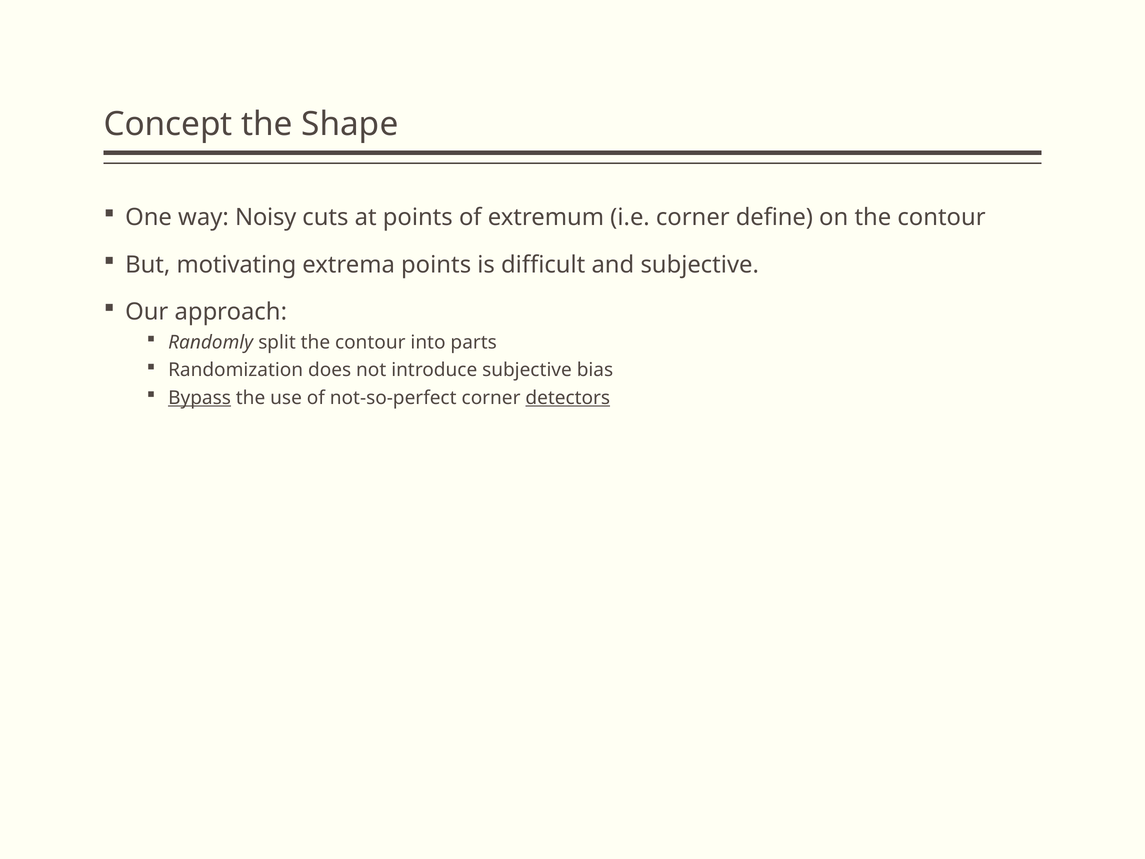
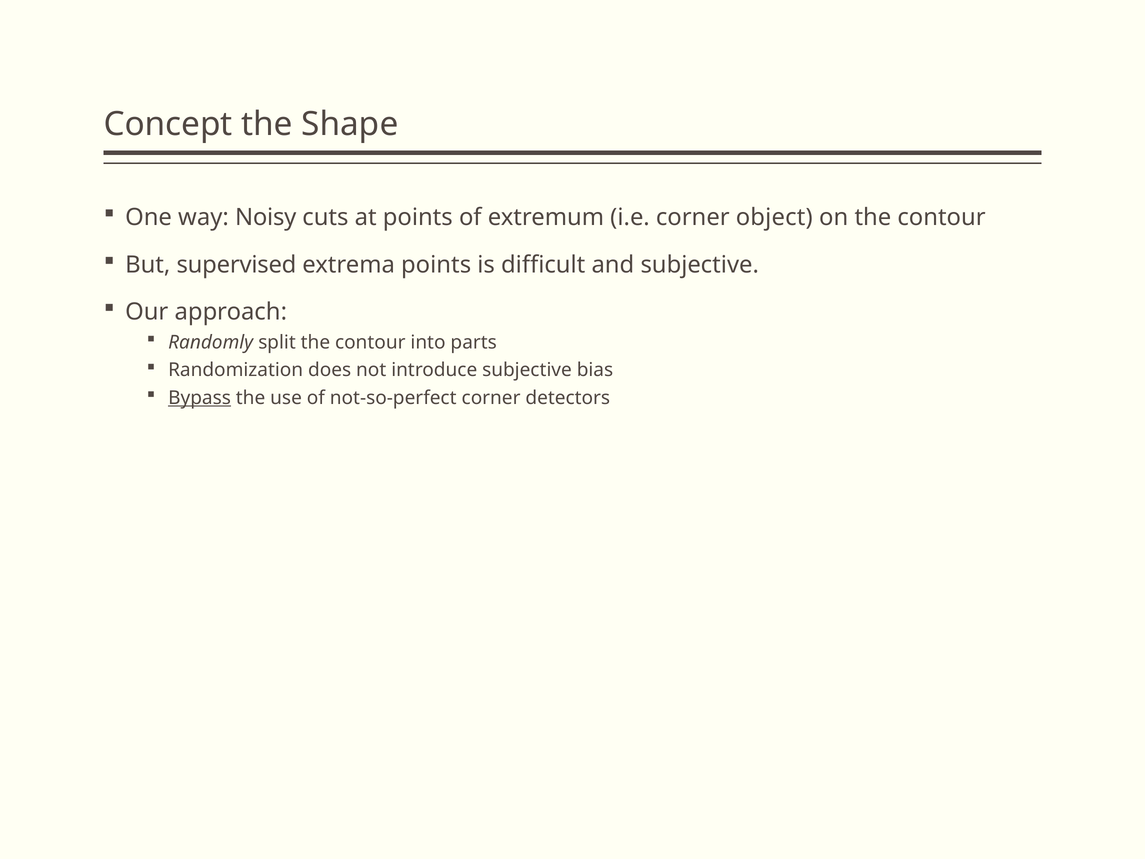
define: define -> object
motivating: motivating -> supervised
detectors underline: present -> none
